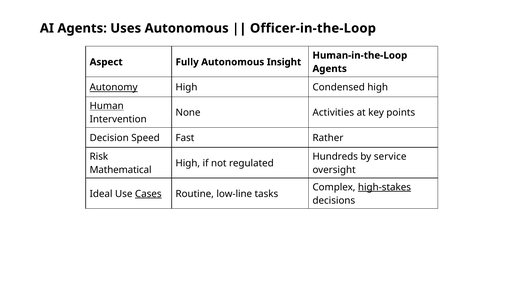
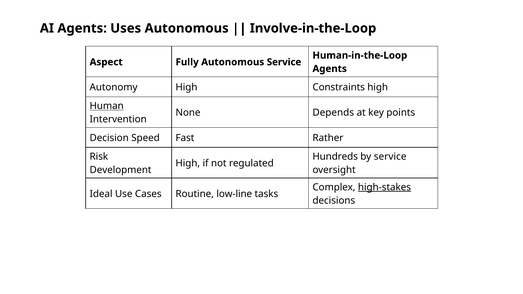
Officer-in-the-Loop: Officer-in-the-Loop -> Involve-in-the-Loop
Autonomous Insight: Insight -> Service
Autonomy underline: present -> none
Condensed: Condensed -> Constraints
Activities: Activities -> Depends
Mathematical: Mathematical -> Development
Cases underline: present -> none
